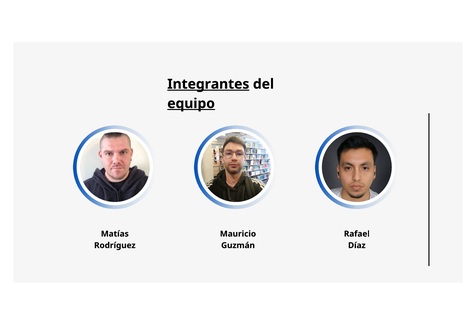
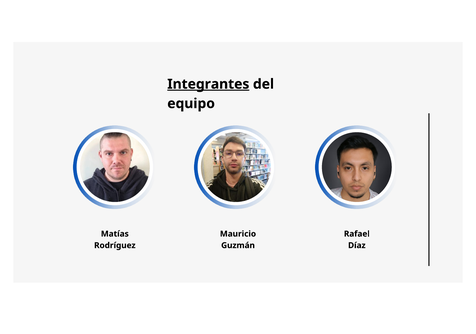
equipo underline: present -> none
